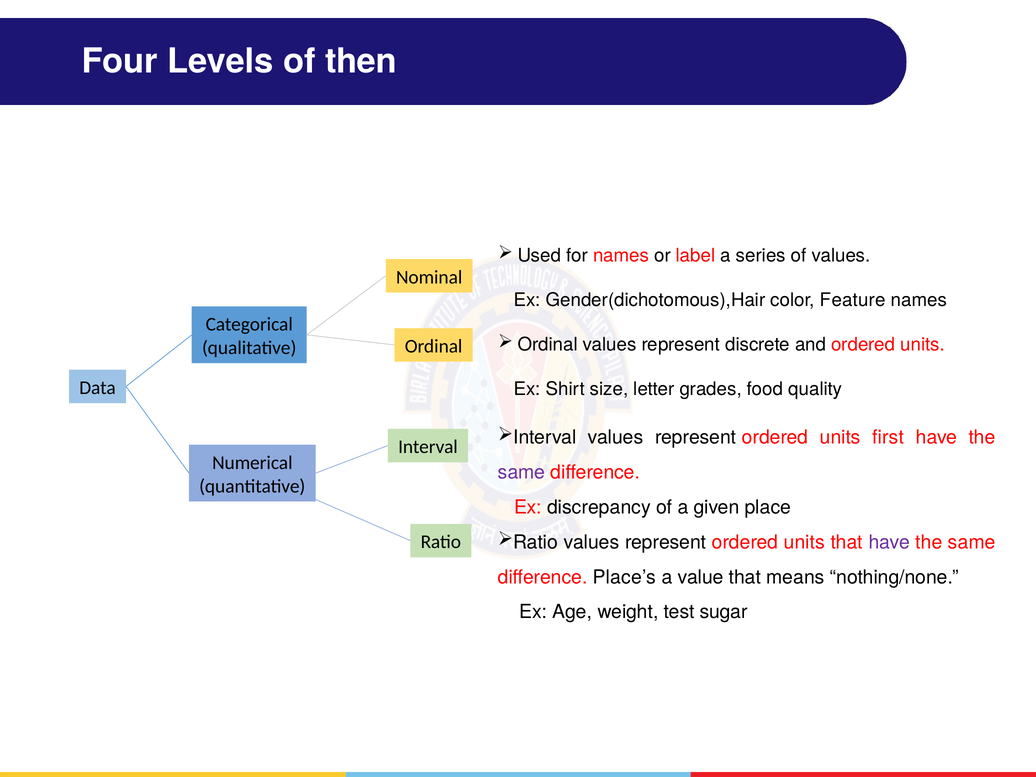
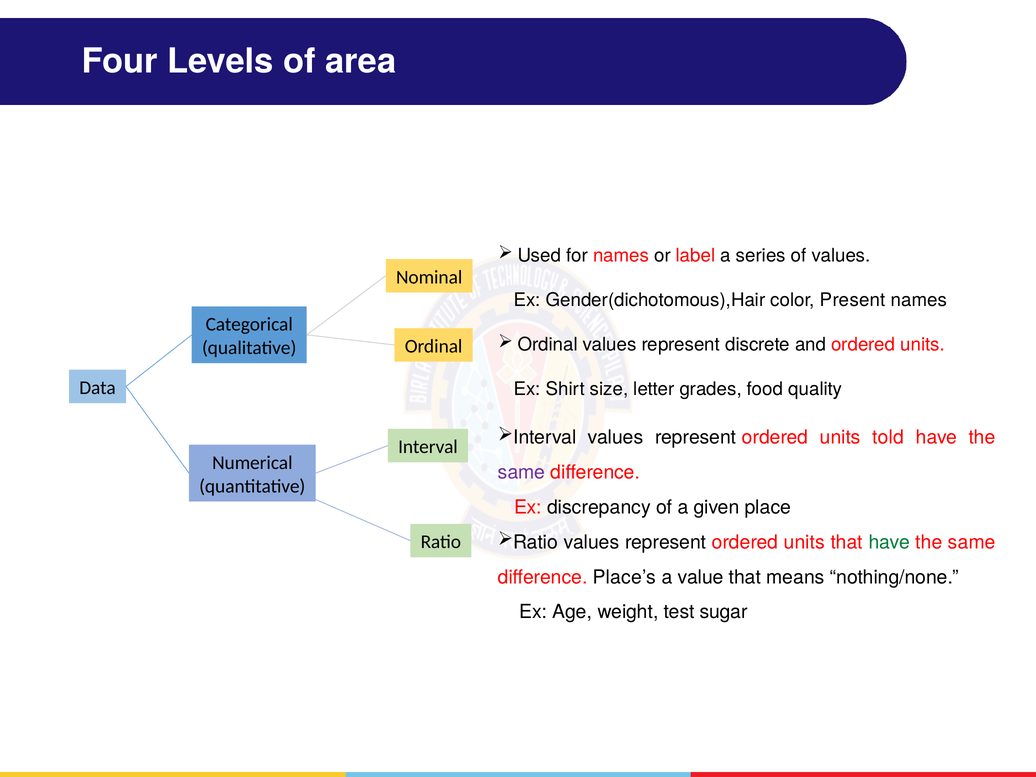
then: then -> area
Feature: Feature -> Present
first: first -> told
have at (889, 542) colour: purple -> green
